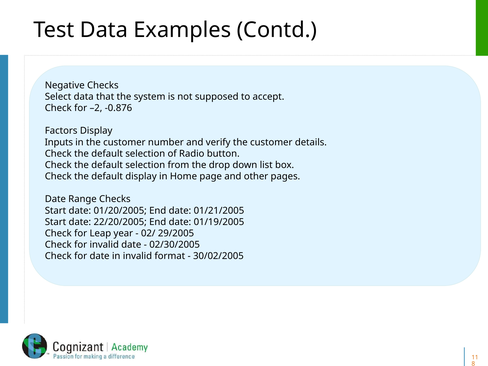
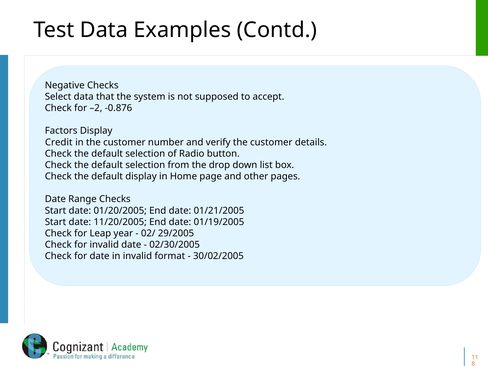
Inputs: Inputs -> Credit
22/20/2005: 22/20/2005 -> 11/20/2005
